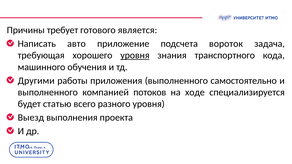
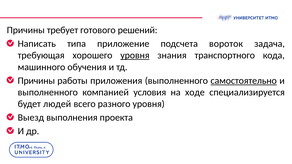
является: является -> решений
авто: авто -> типа
Другими at (36, 81): Другими -> Причины
самостоятельно underline: none -> present
потоков: потоков -> условия
статью: статью -> людей
